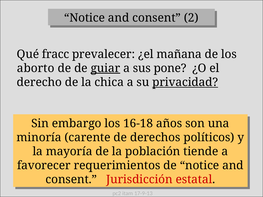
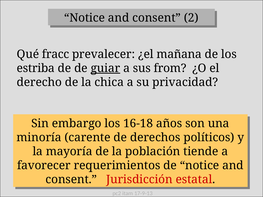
aborto: aborto -> estriba
pone: pone -> from
privacidad underline: present -> none
